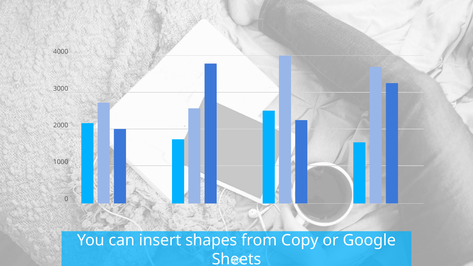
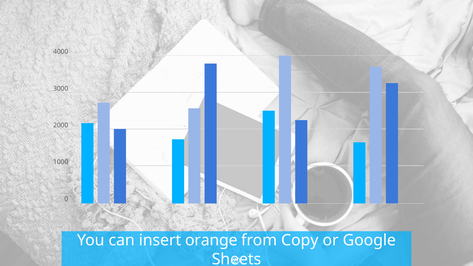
shapes: shapes -> orange
